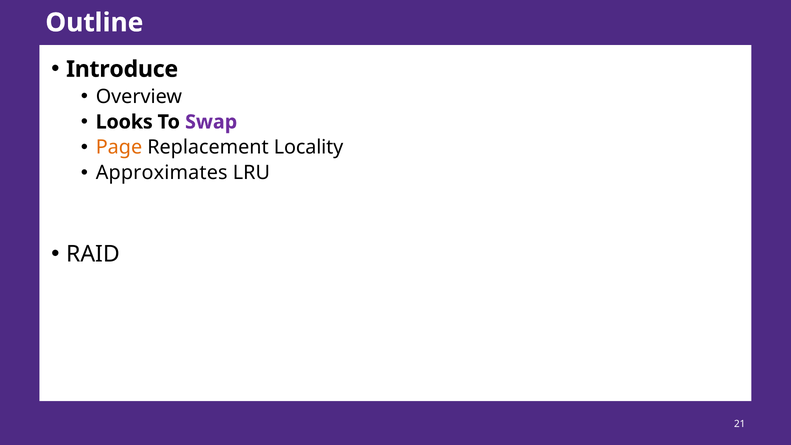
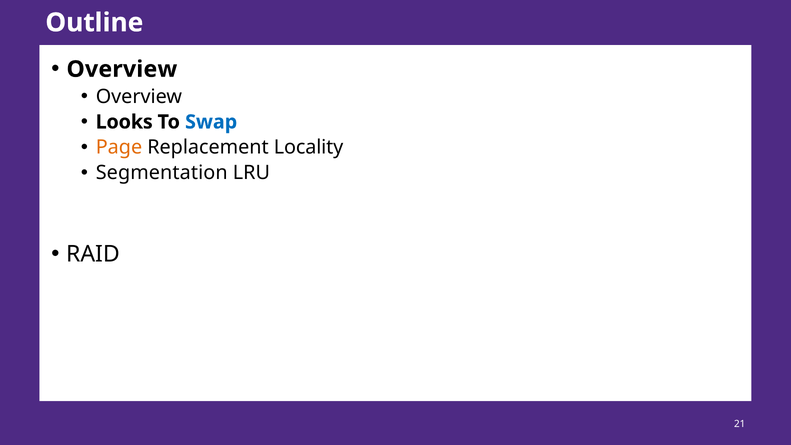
Introduce at (122, 69): Introduce -> Overview
Swap colour: purple -> blue
Approximates: Approximates -> Segmentation
